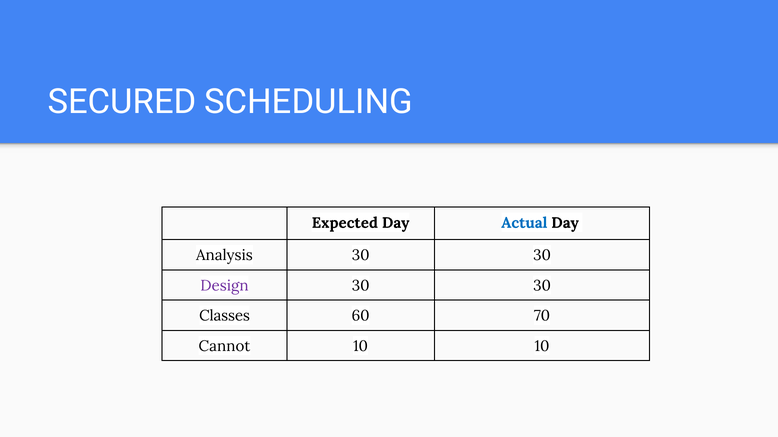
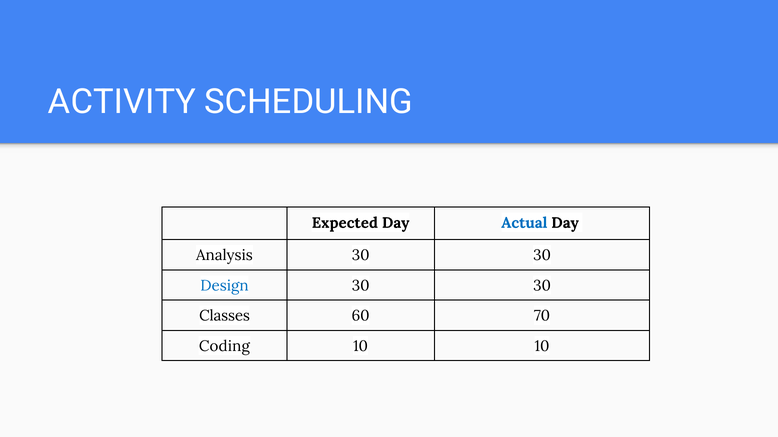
SECURED: SECURED -> ACTIVITY
Design colour: purple -> blue
Cannot: Cannot -> Coding
